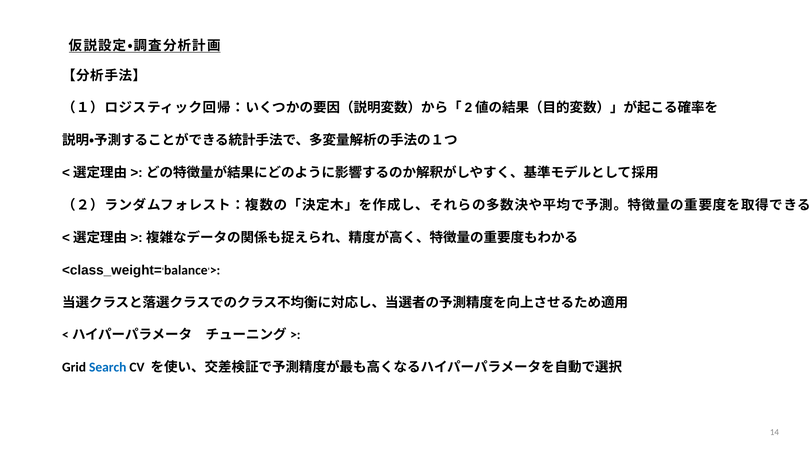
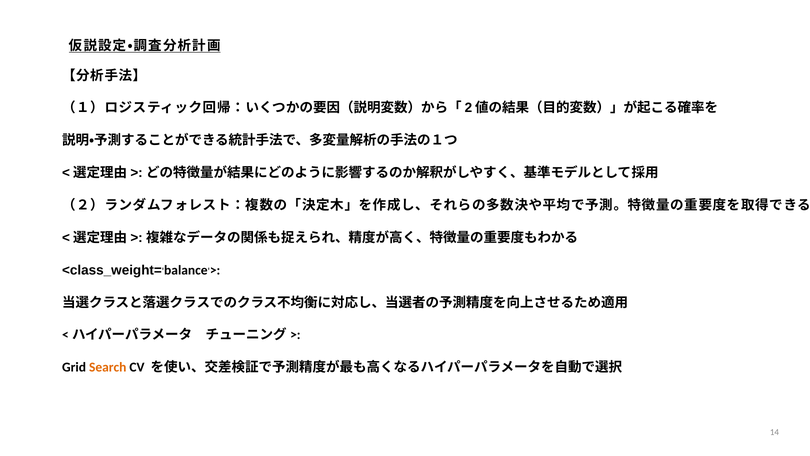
Search colour: blue -> orange
